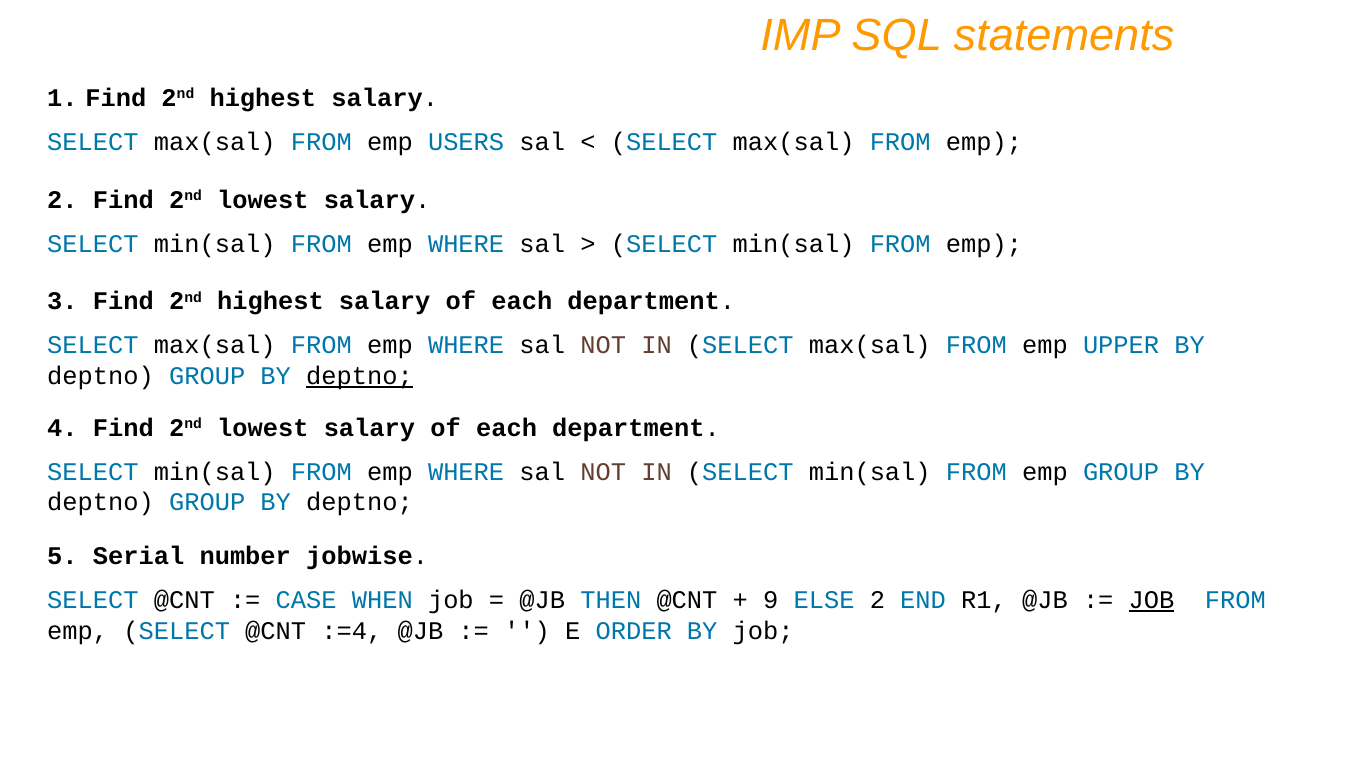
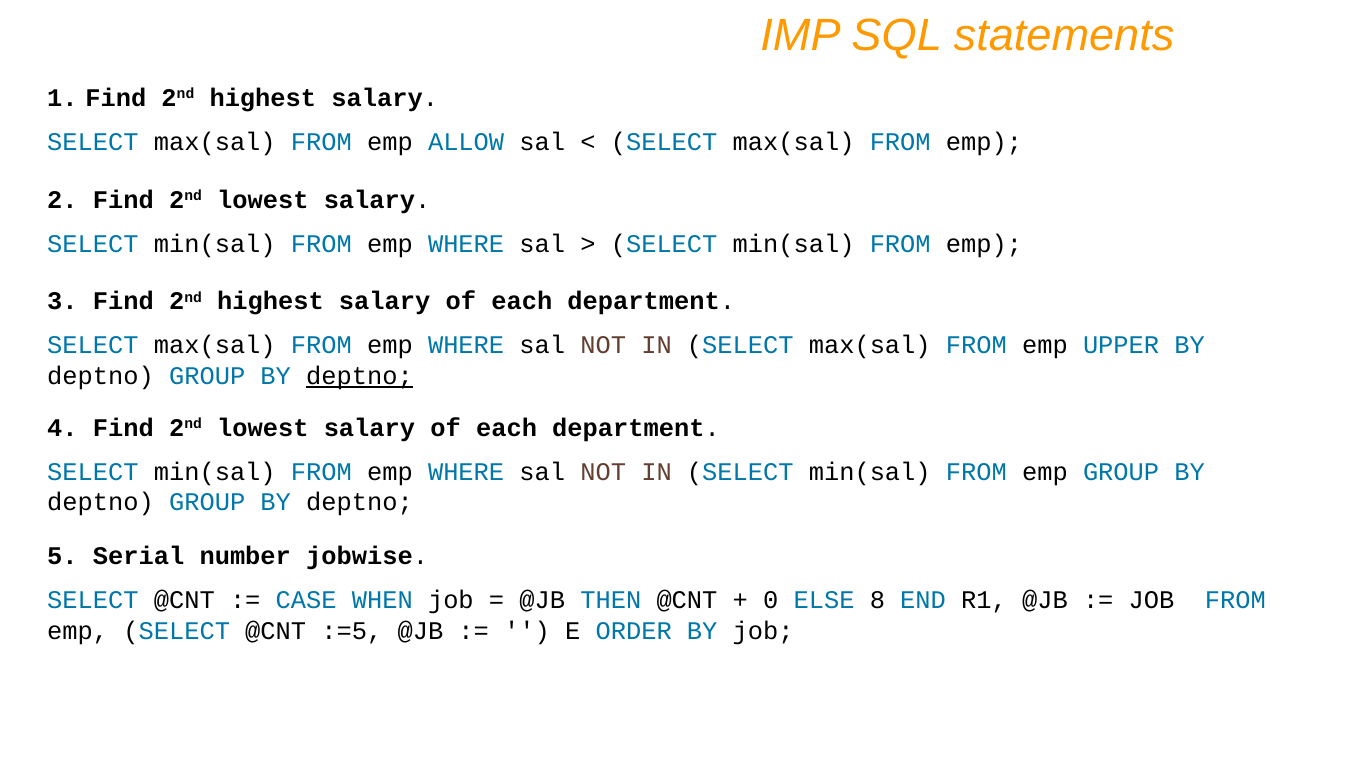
USERS: USERS -> ALLOW
9: 9 -> 0
ELSE 2: 2 -> 8
JOB at (1152, 600) underline: present -> none
:=4: :=4 -> :=5
